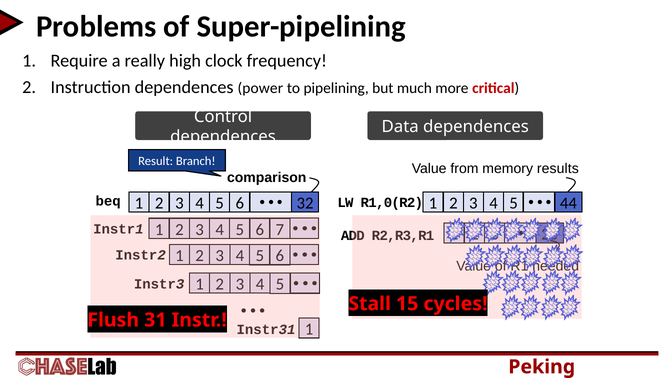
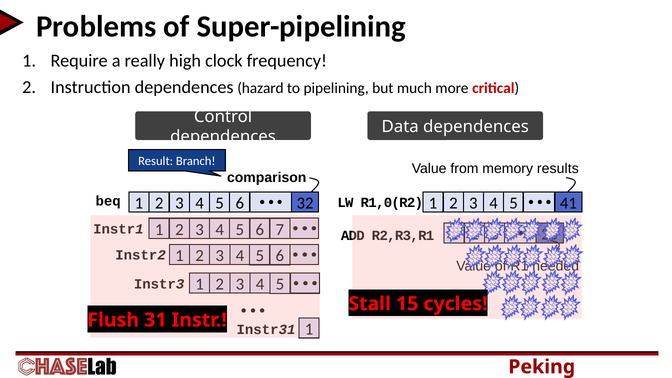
power: power -> hazard
44: 44 -> 41
